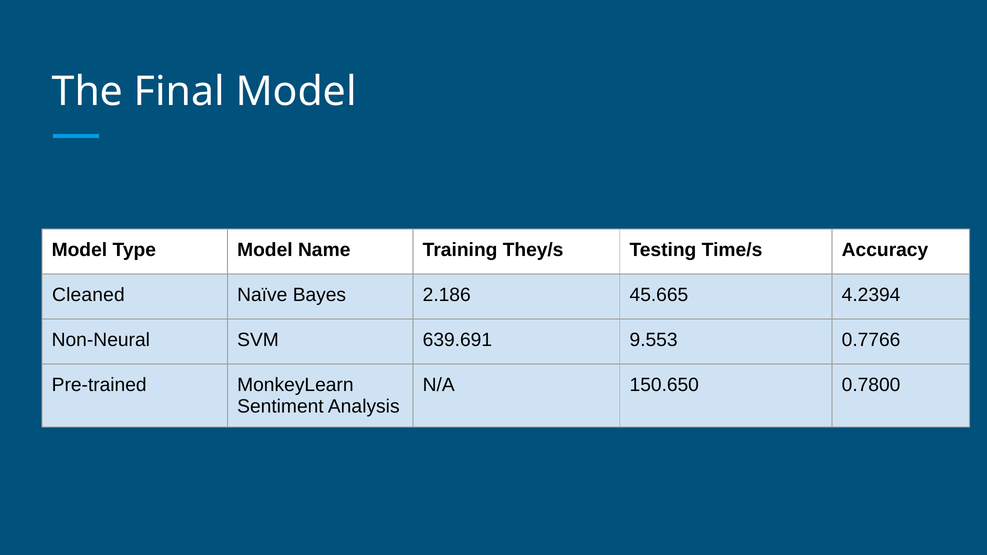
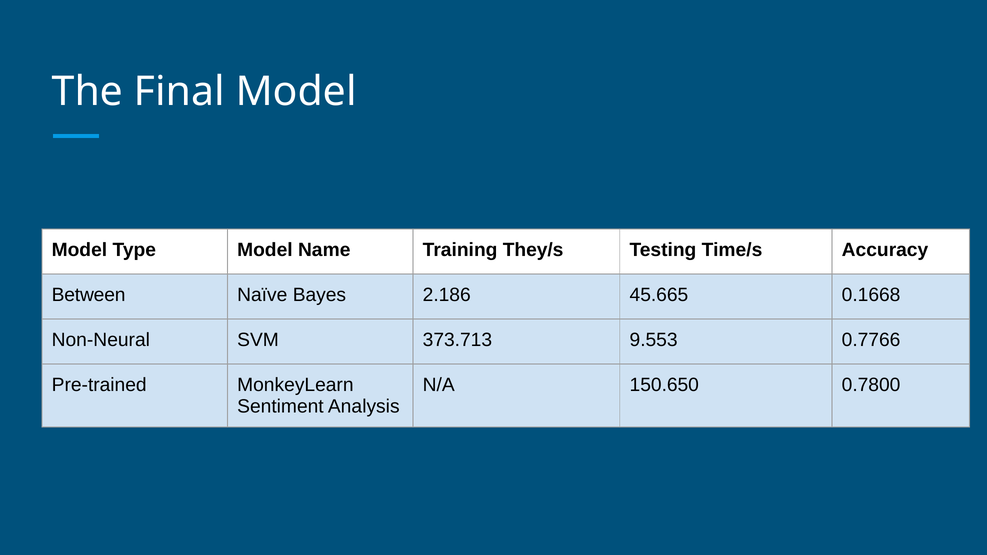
Cleaned: Cleaned -> Between
4.2394: 4.2394 -> 0.1668
639.691: 639.691 -> 373.713
